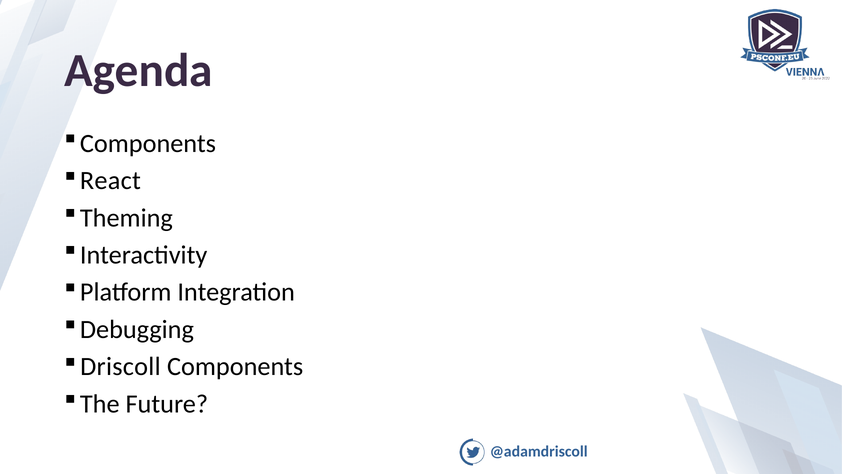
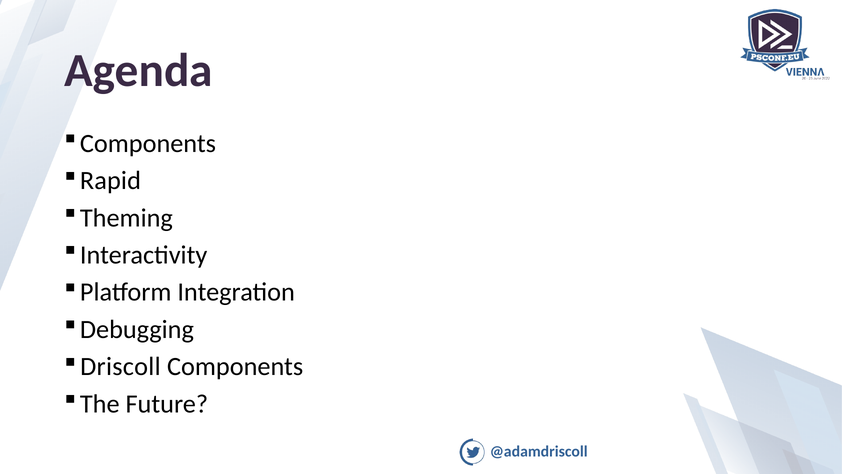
React: React -> Rapid
